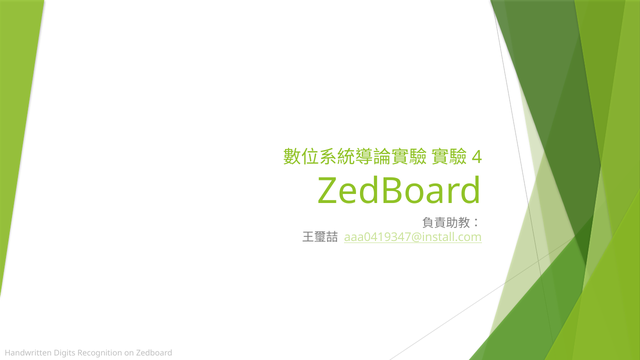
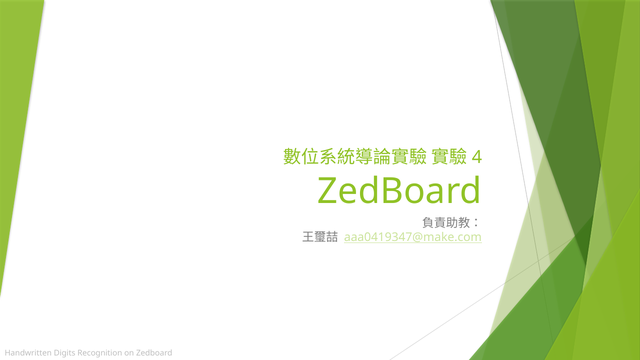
aaa0419347@install.com: aaa0419347@install.com -> aaa0419347@make.com
